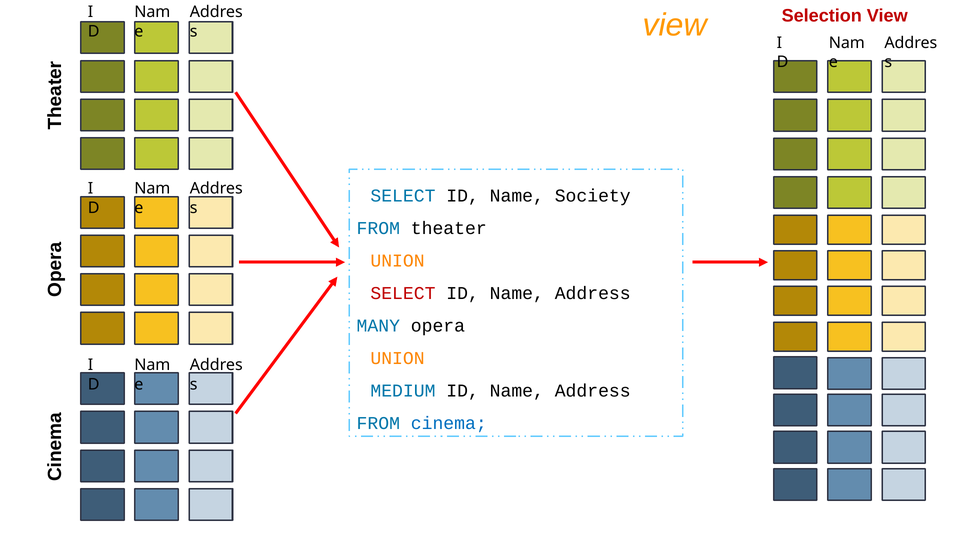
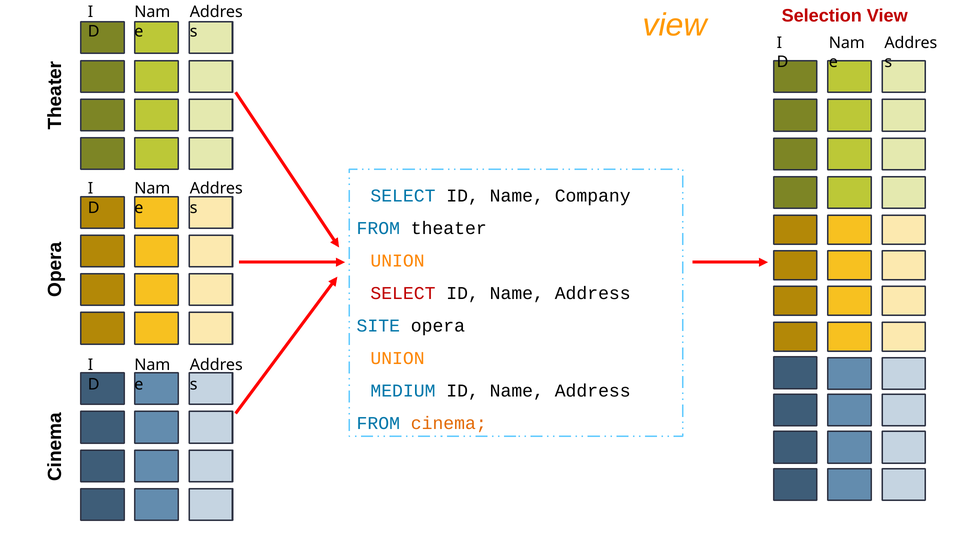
Society: Society -> Company
MANY: MANY -> SITE
cinema colour: blue -> orange
